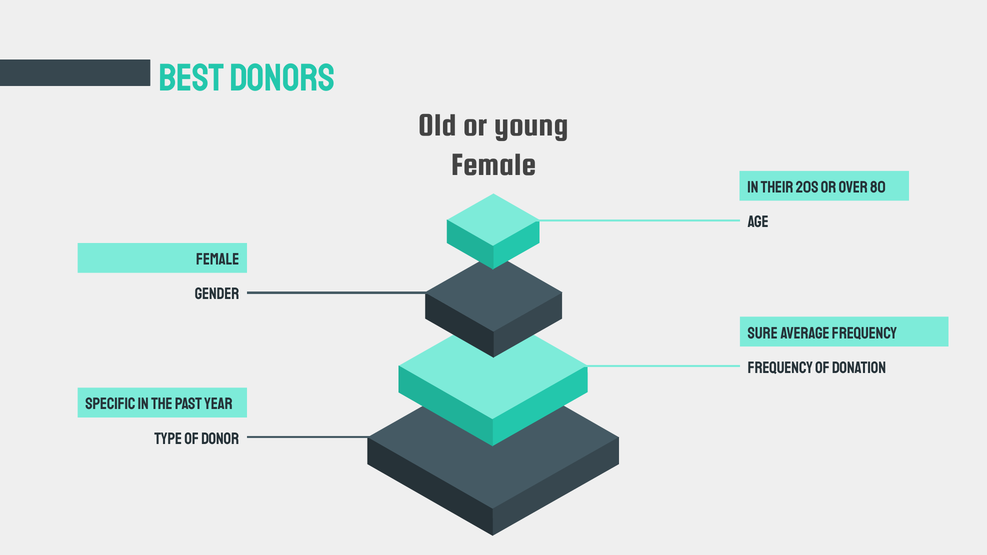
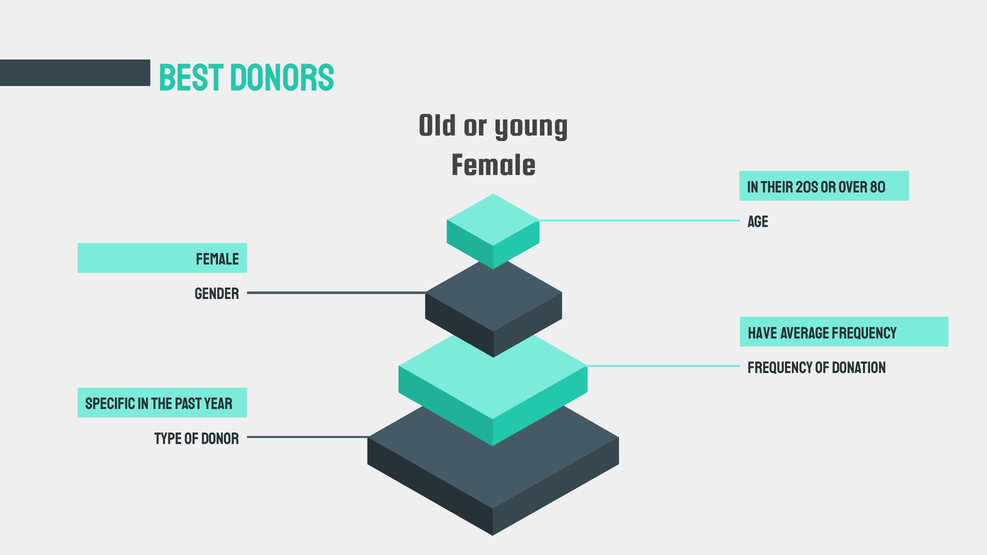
Sure: Sure -> Have
